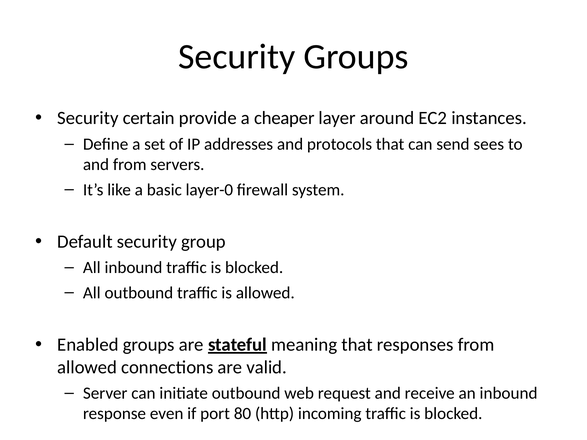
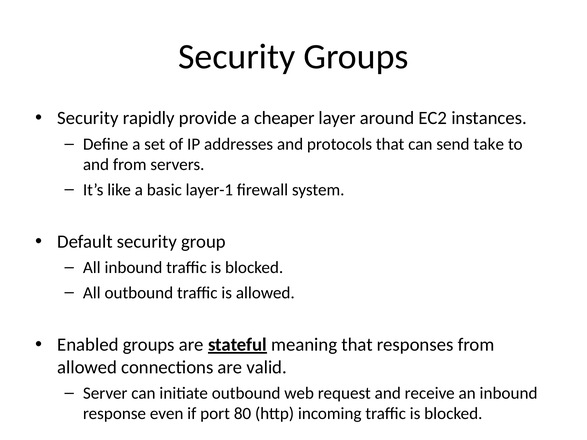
certain: certain -> rapidly
sees: sees -> take
layer-0: layer-0 -> layer-1
